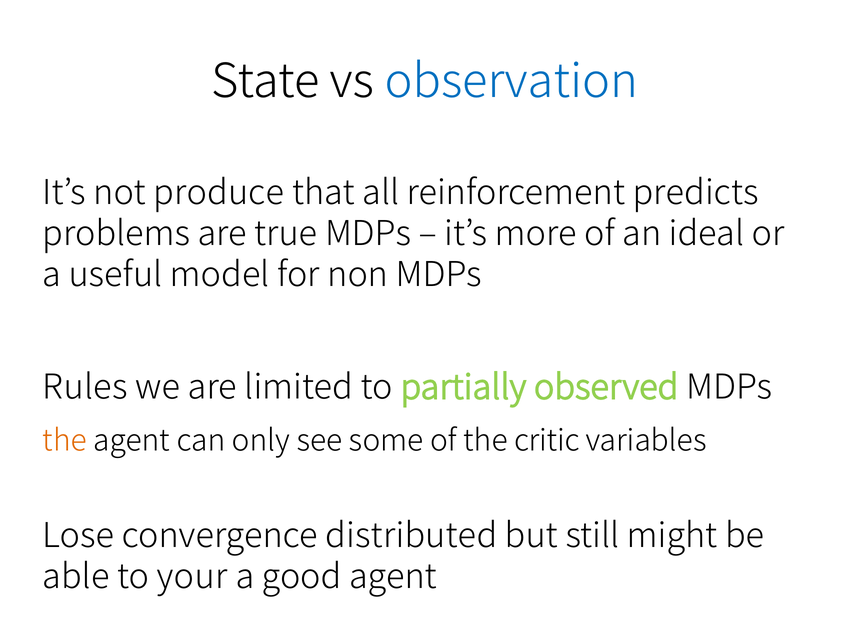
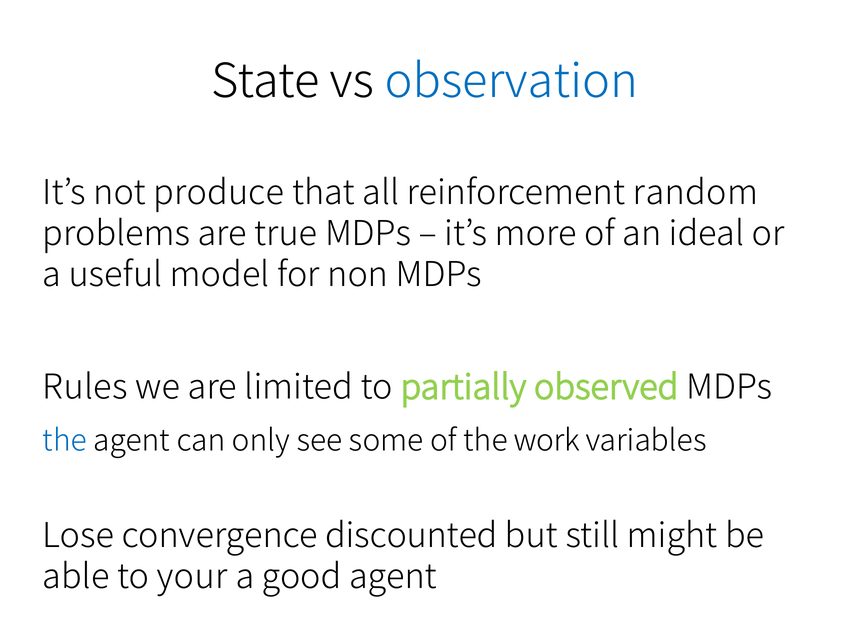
predicts: predicts -> random
the at (65, 441) colour: orange -> blue
critic: critic -> work
distributed: distributed -> discounted
